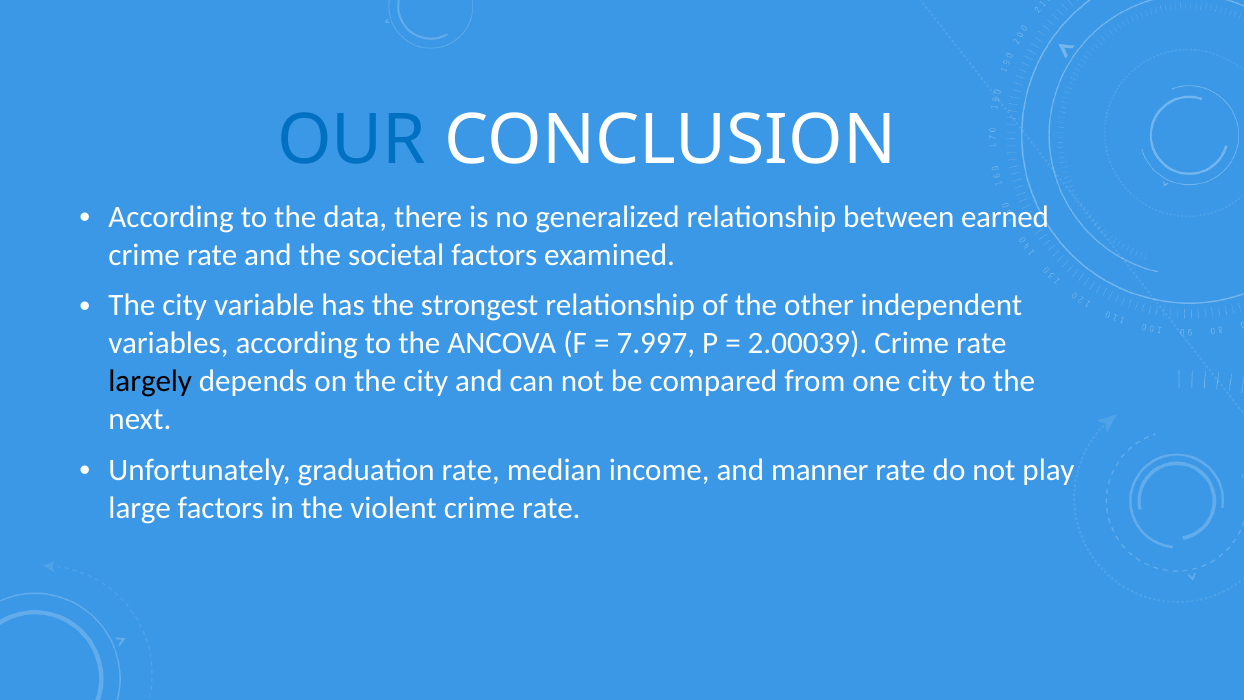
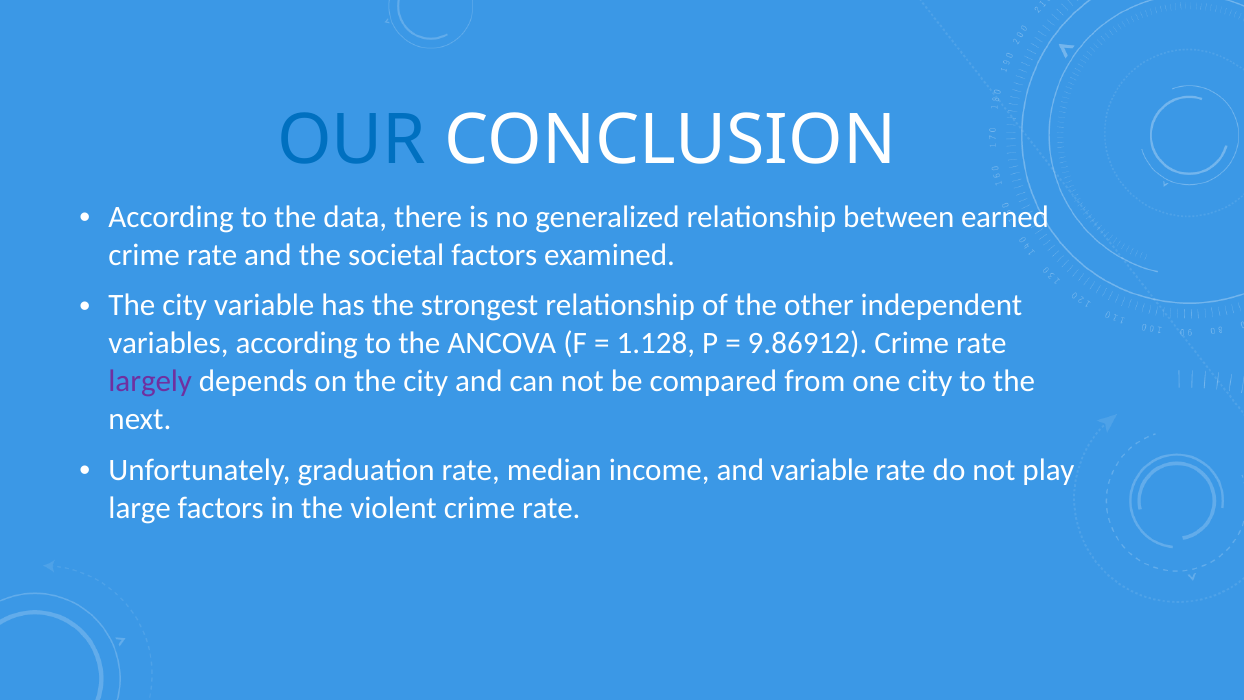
7.997: 7.997 -> 1.128
2.00039: 2.00039 -> 9.86912
largely colour: black -> purple
and manner: manner -> variable
